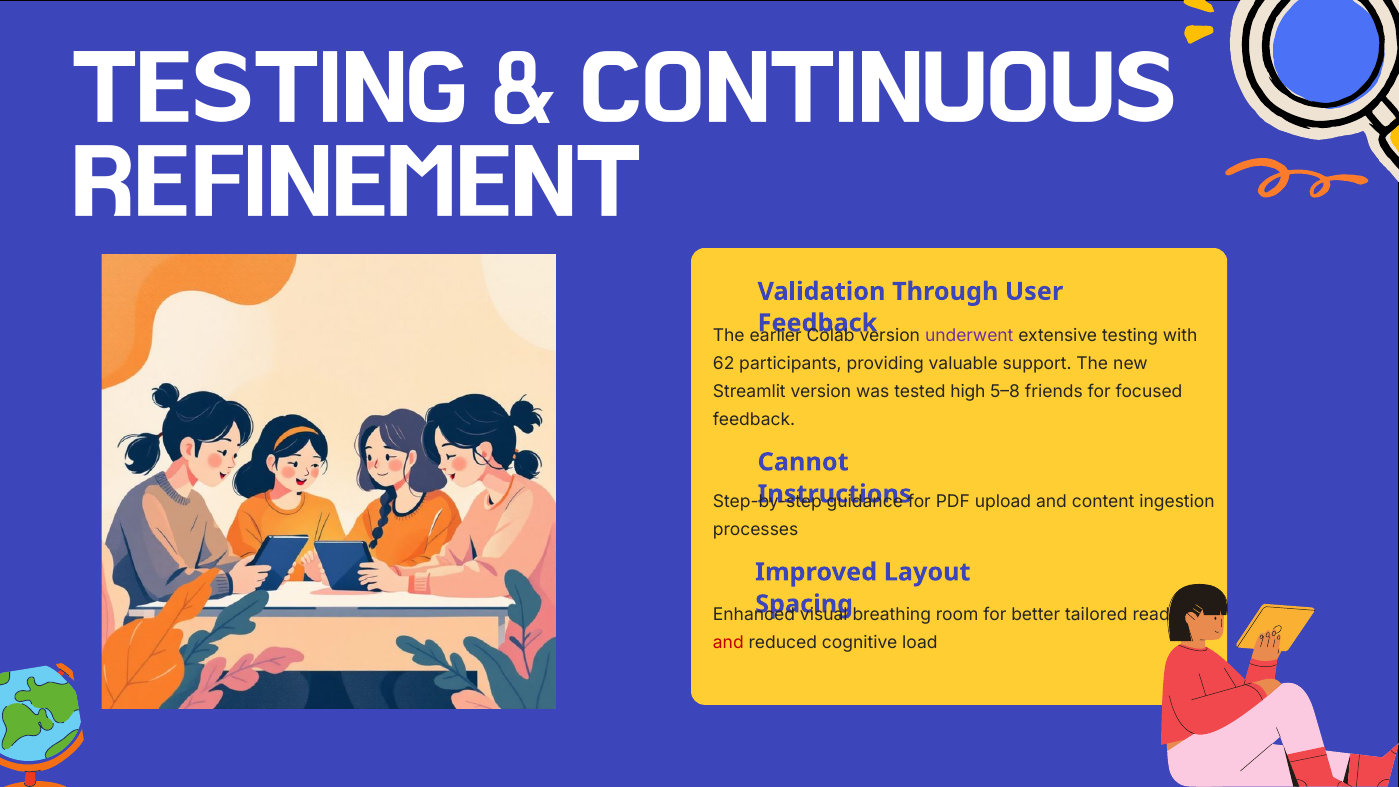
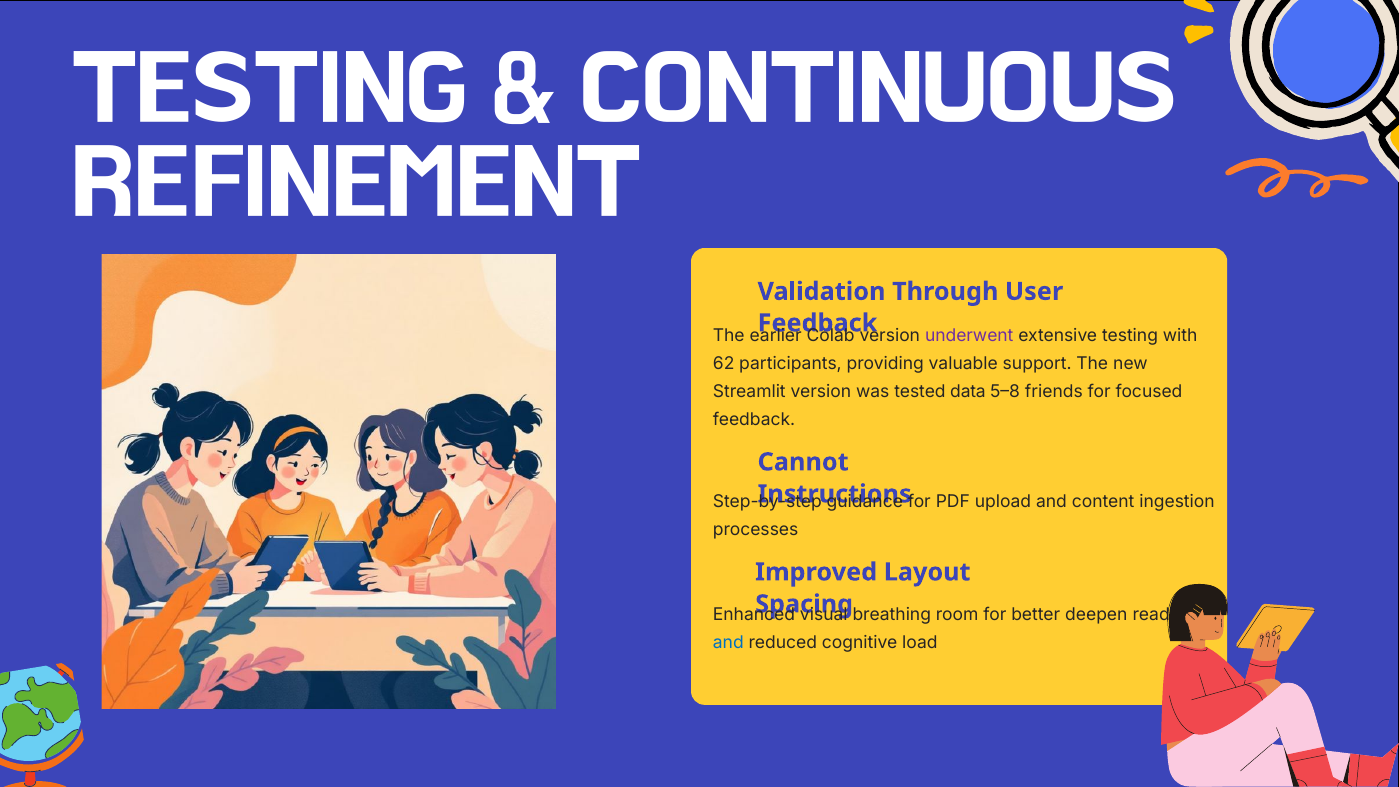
high: high -> data
tailored: tailored -> deepen
and at (728, 643) colour: red -> blue
